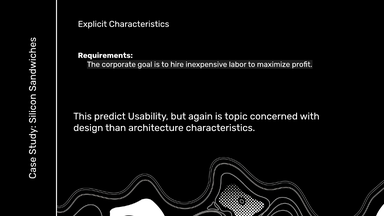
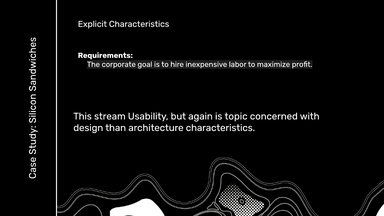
predict: predict -> stream
